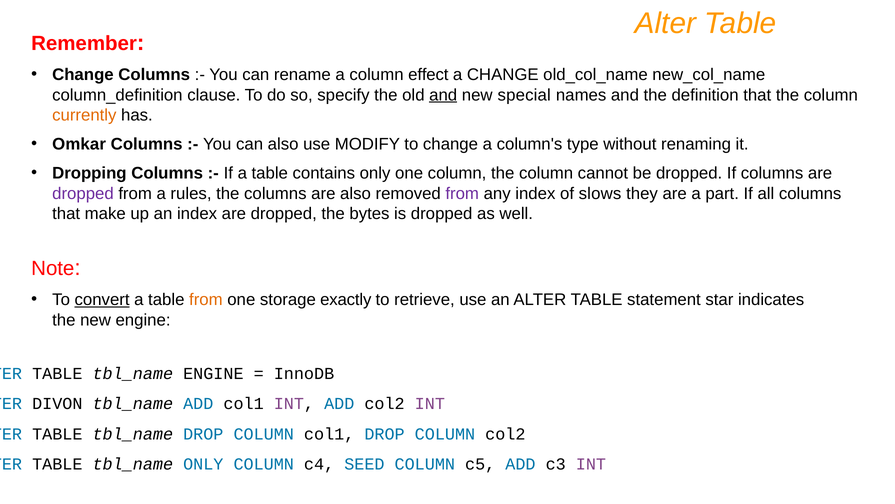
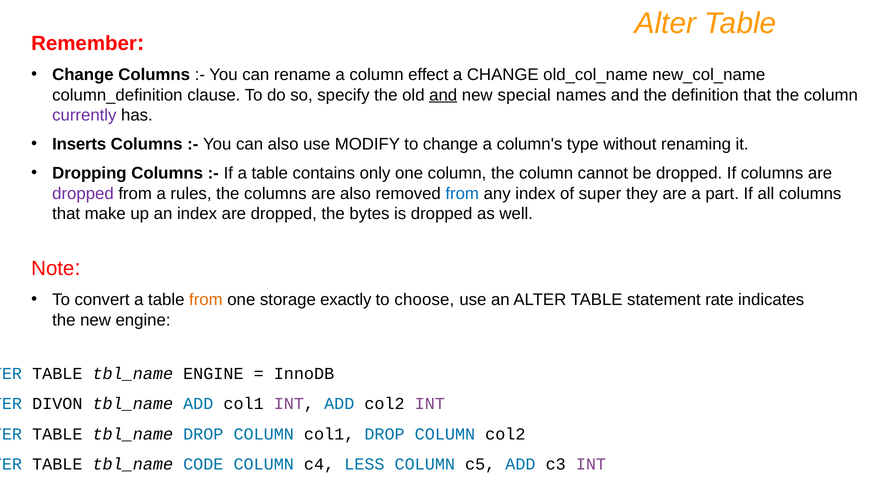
currently colour: orange -> purple
Omkar: Omkar -> Inserts
from at (462, 193) colour: purple -> blue
slows: slows -> super
convert underline: present -> none
retrieve: retrieve -> choose
star: star -> rate
tbl_name ONLY: ONLY -> CODE
SEED: SEED -> LESS
